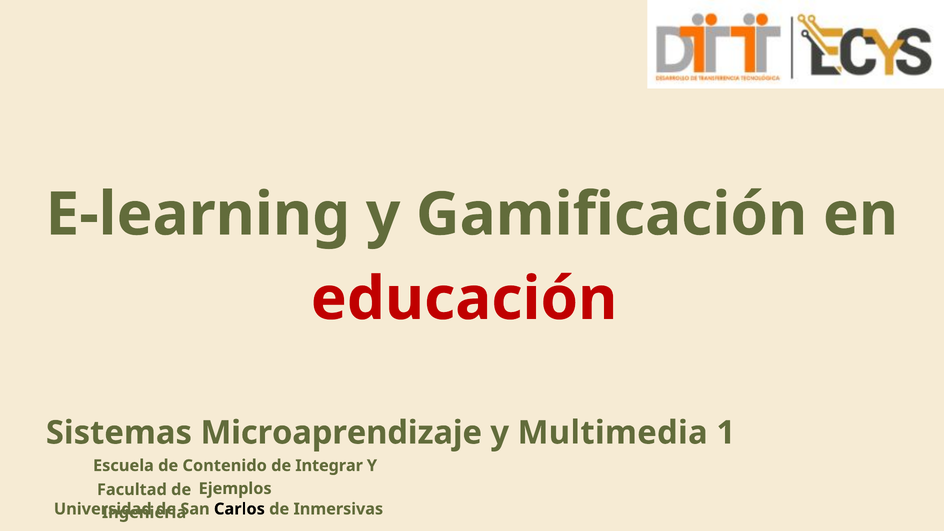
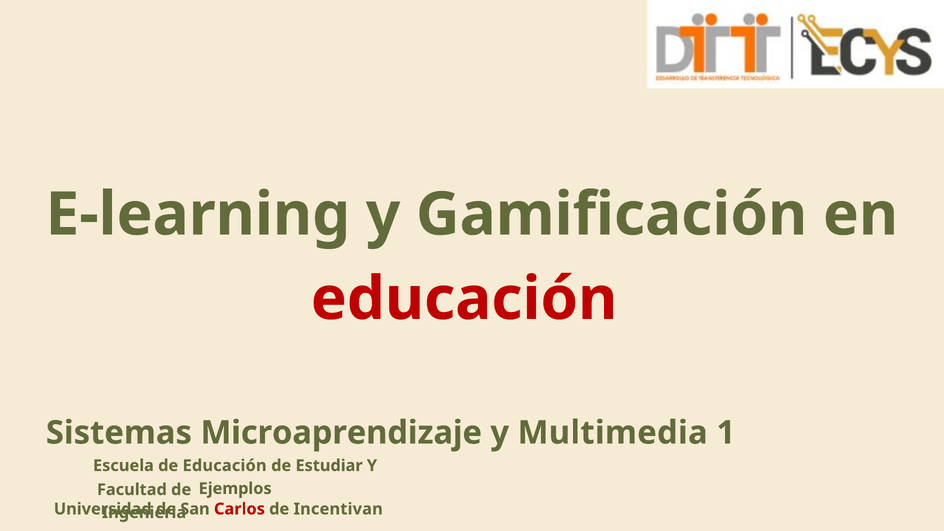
de Contenido: Contenido -> Educación
Integrar: Integrar -> Estudiar
Carlos colour: black -> red
Inmersivas: Inmersivas -> Incentivan
